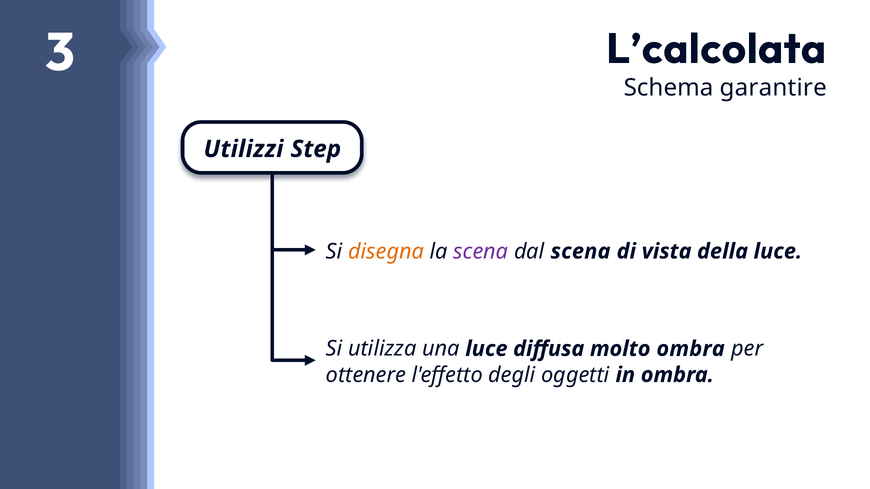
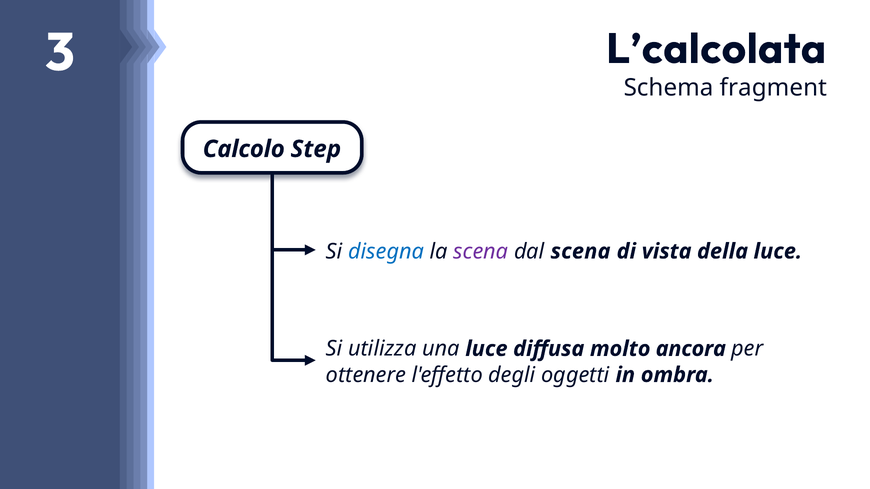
garantire: garantire -> fragment
Utilizzi: Utilizzi -> Calcolo
disegna colour: orange -> blue
molto ombra: ombra -> ancora
